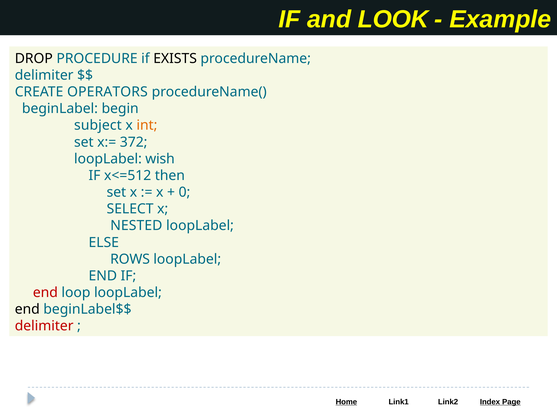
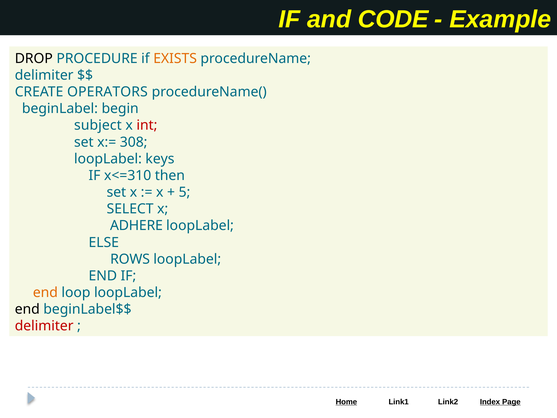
LOOK: LOOK -> CODE
EXISTS colour: black -> orange
int colour: orange -> red
372: 372 -> 308
wish: wish -> keys
x<=512: x<=512 -> x<=310
0: 0 -> 5
NESTED: NESTED -> ADHERE
end at (45, 292) colour: red -> orange
